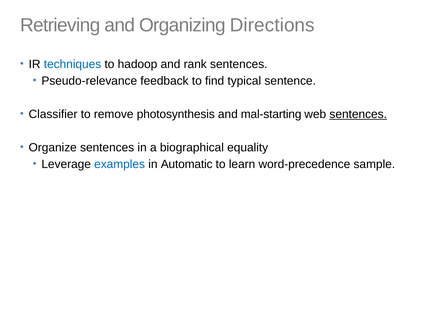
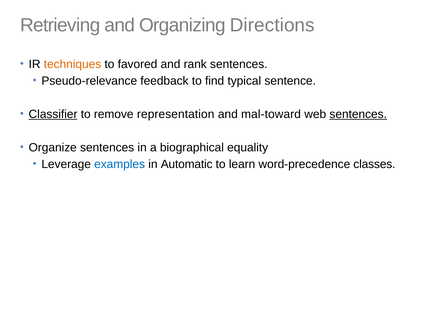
techniques colour: blue -> orange
hadoop: hadoop -> favored
Classifier underline: none -> present
photosynthesis: photosynthesis -> representation
mal-starting: mal-starting -> mal-toward
sample: sample -> classes
